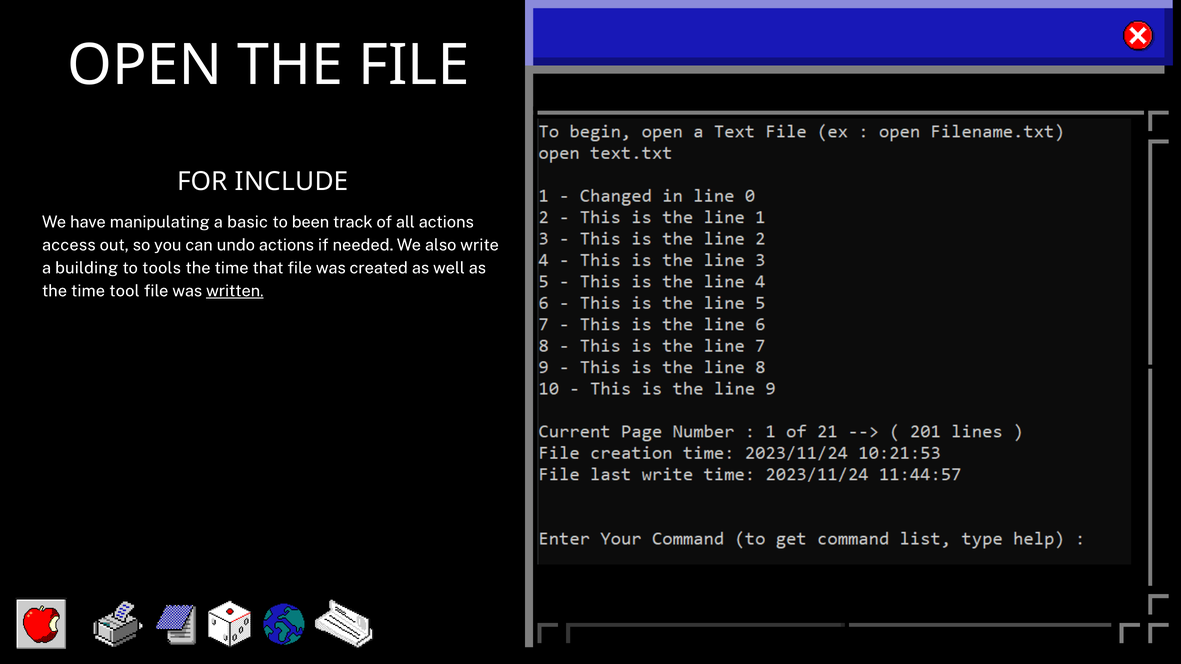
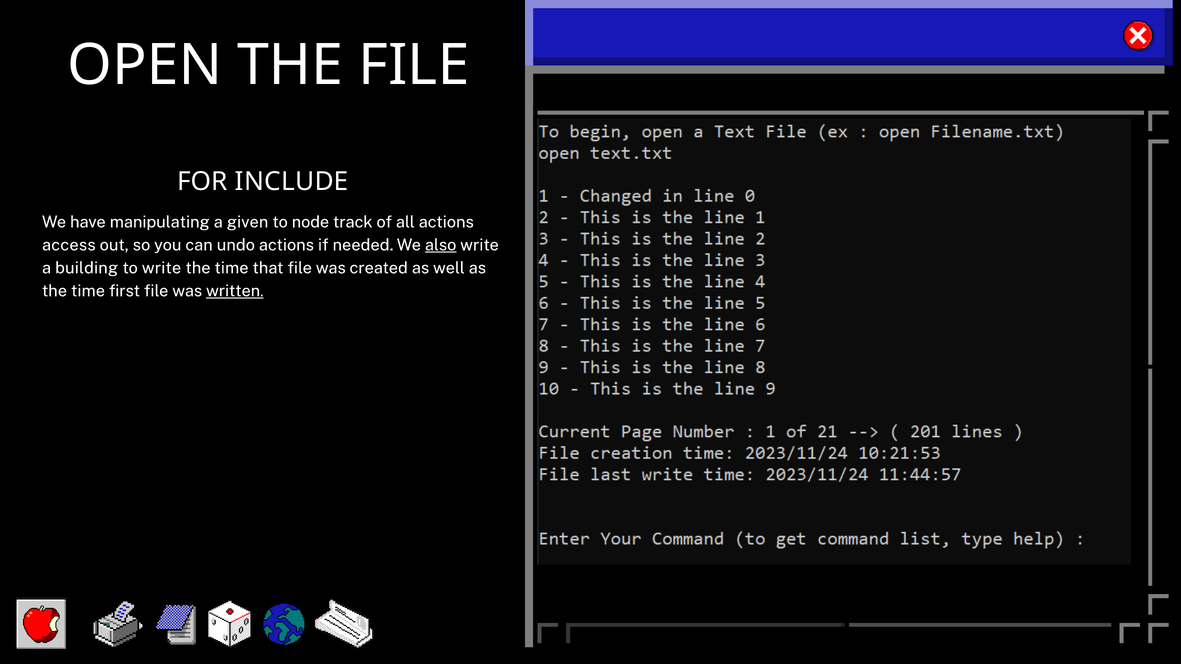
basic: basic -> given
been: been -> node
also underline: none -> present
to tools: tools -> write
tool: tool -> first
